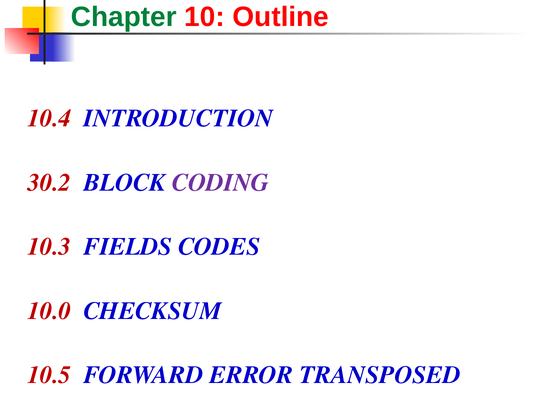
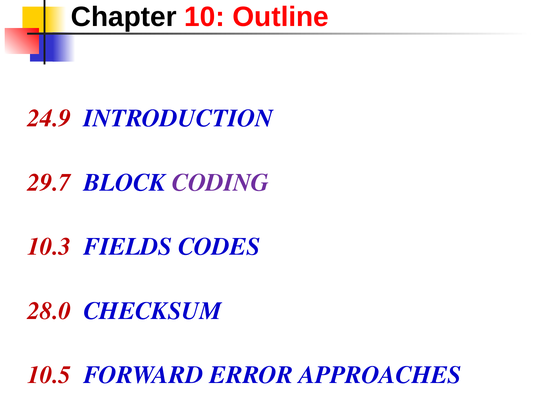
Chapter colour: green -> black
10.4: 10.4 -> 24.9
30.2: 30.2 -> 29.7
10.0: 10.0 -> 28.0
TRANSPOSED: TRANSPOSED -> APPROACHES
